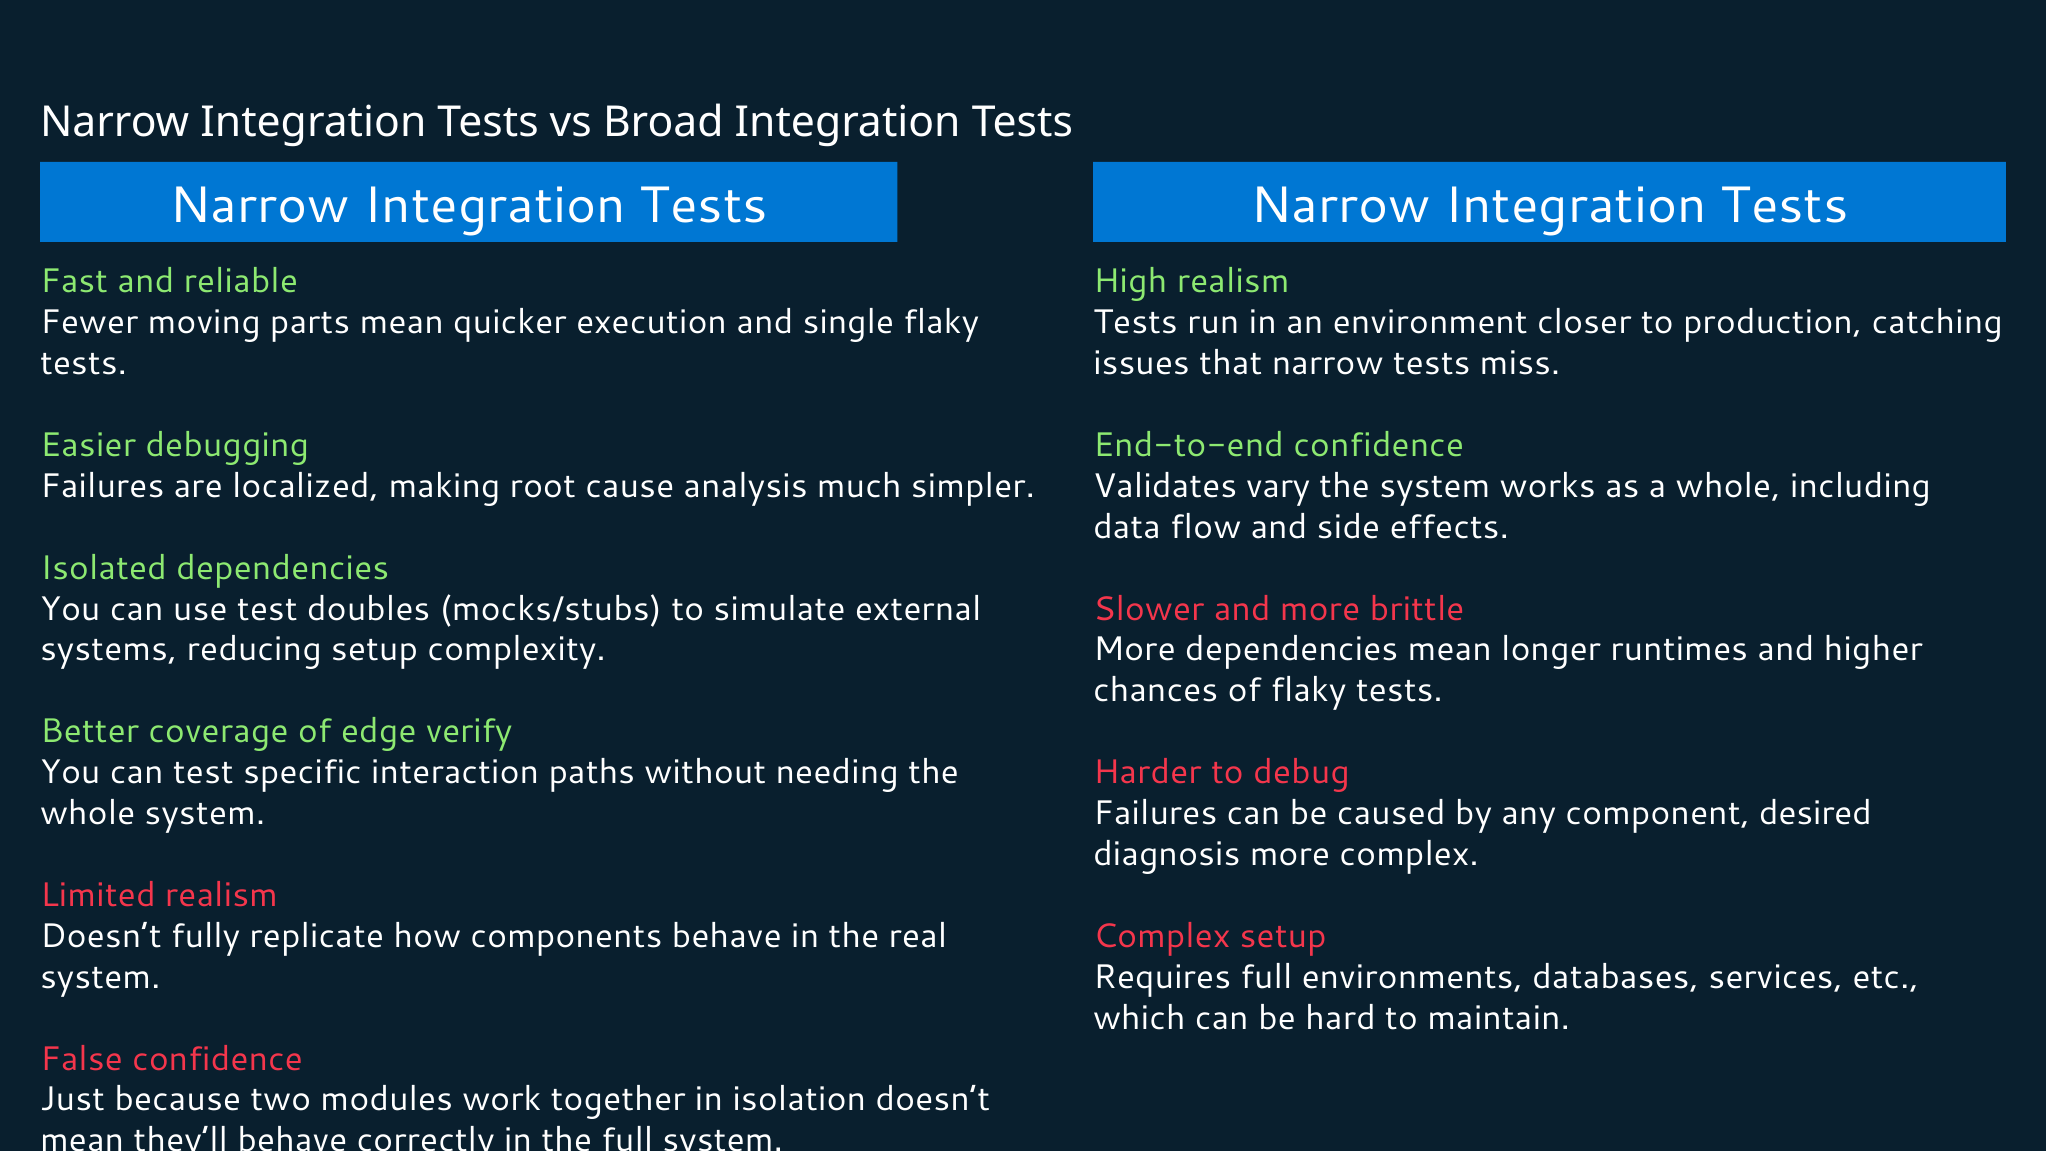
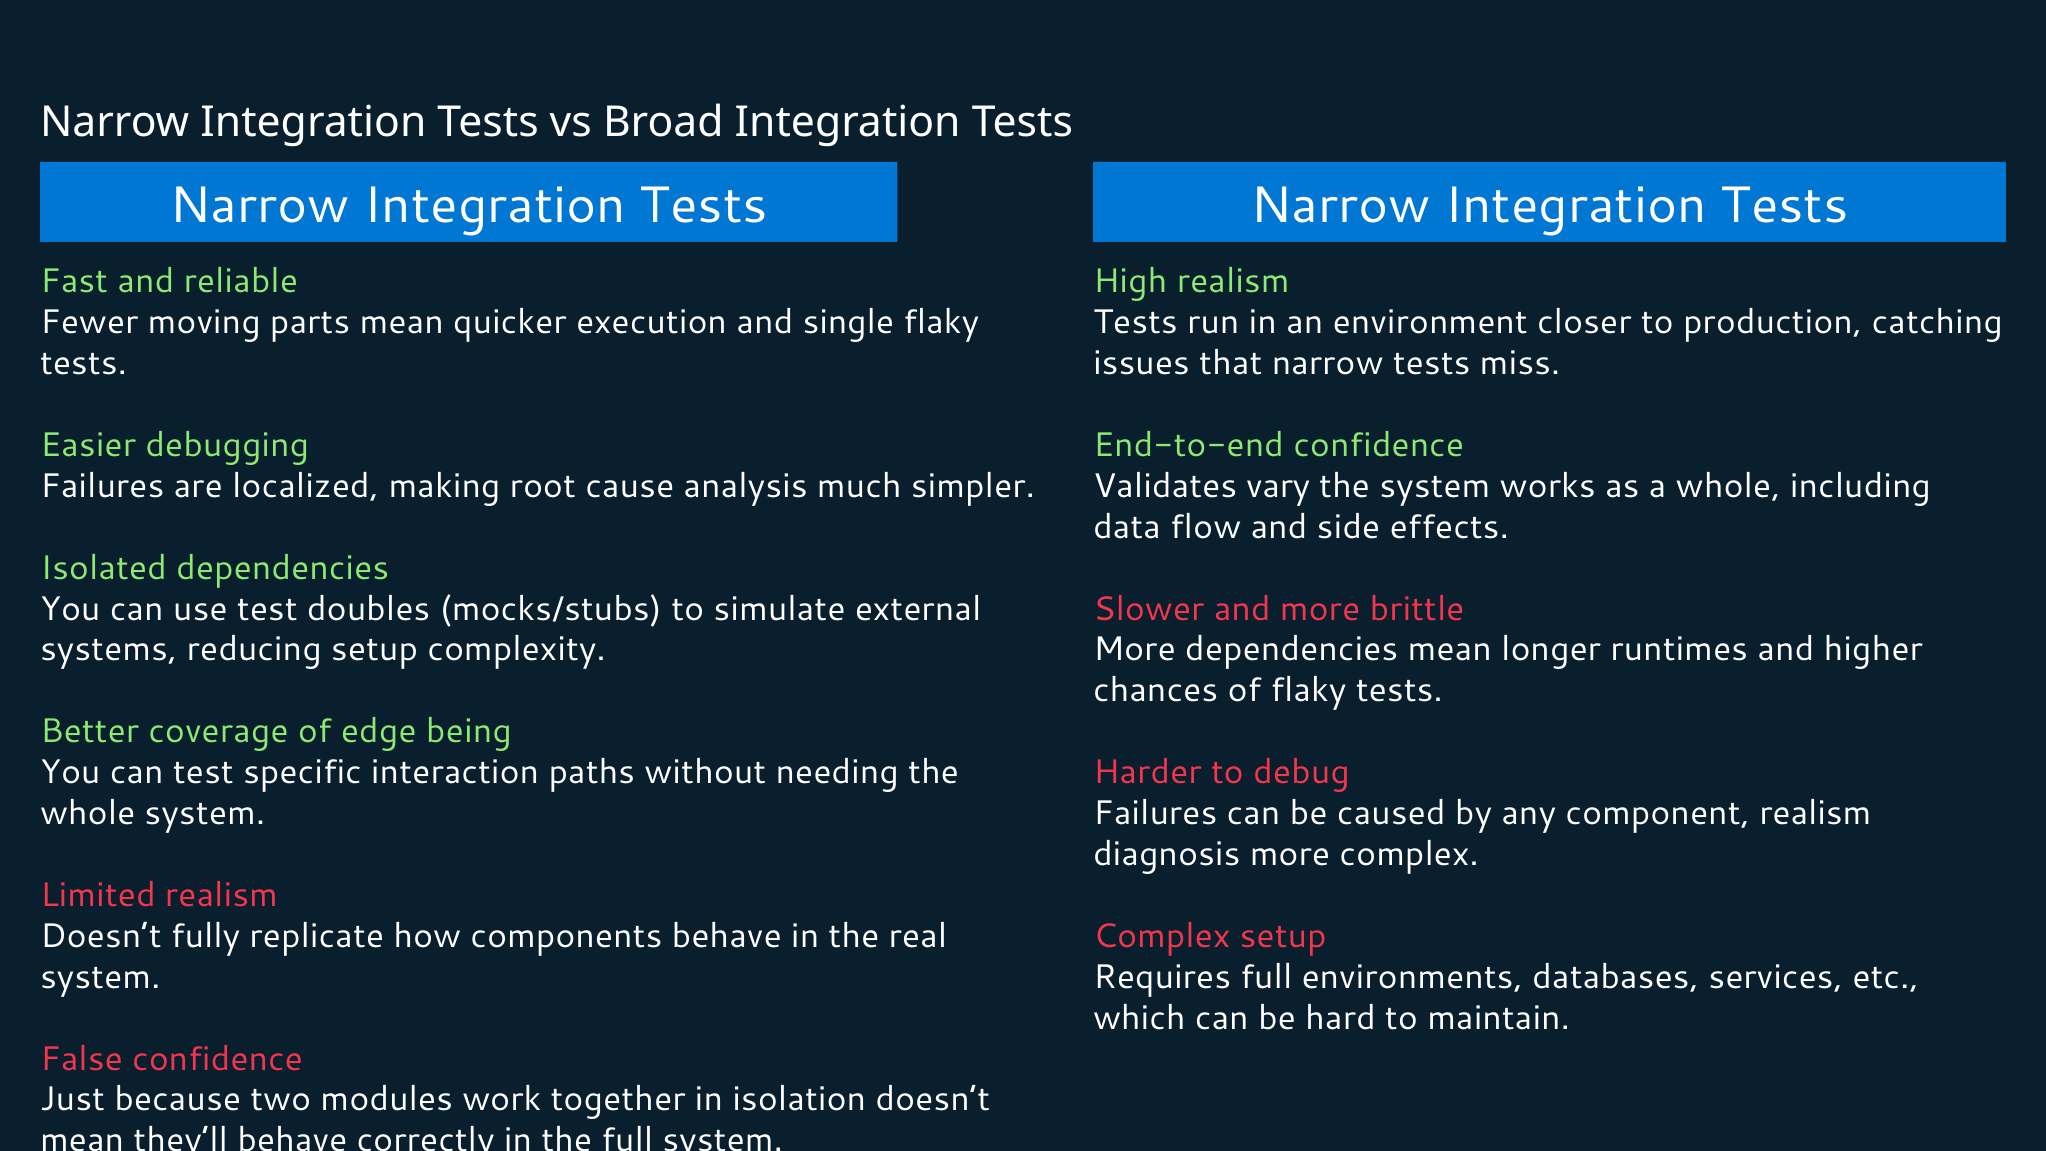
verify: verify -> being
component desired: desired -> realism
